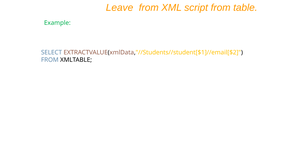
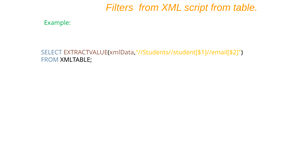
Leave: Leave -> Filters
